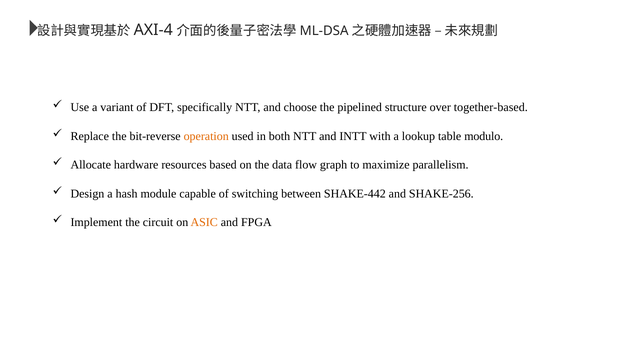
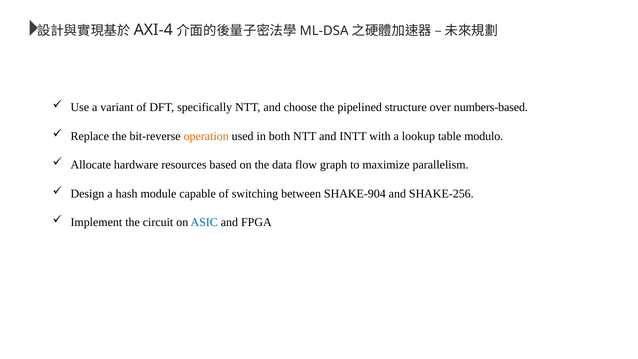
together-based: together-based -> numbers-based
SHAKE-442: SHAKE-442 -> SHAKE-904
ASIC colour: orange -> blue
